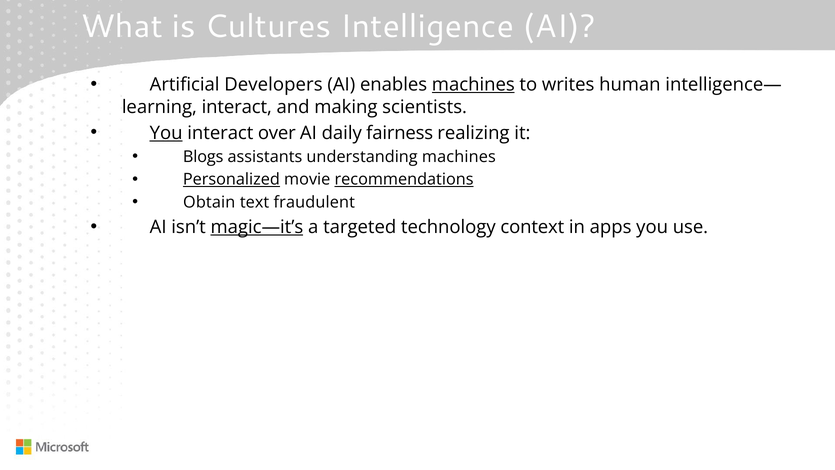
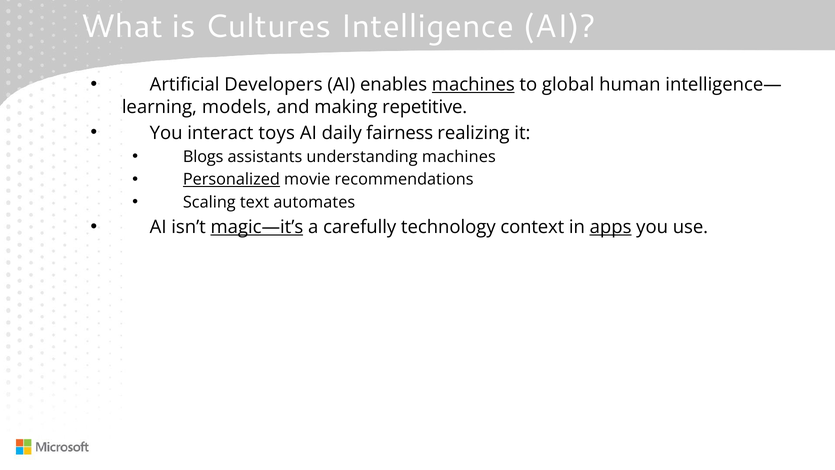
writes: writes -> global
interact at (237, 107): interact -> models
scientists: scientists -> repetitive
You at (166, 133) underline: present -> none
over: over -> toys
recommendations underline: present -> none
Obtain: Obtain -> Scaling
fraudulent: fraudulent -> automates
targeted: targeted -> carefully
apps underline: none -> present
